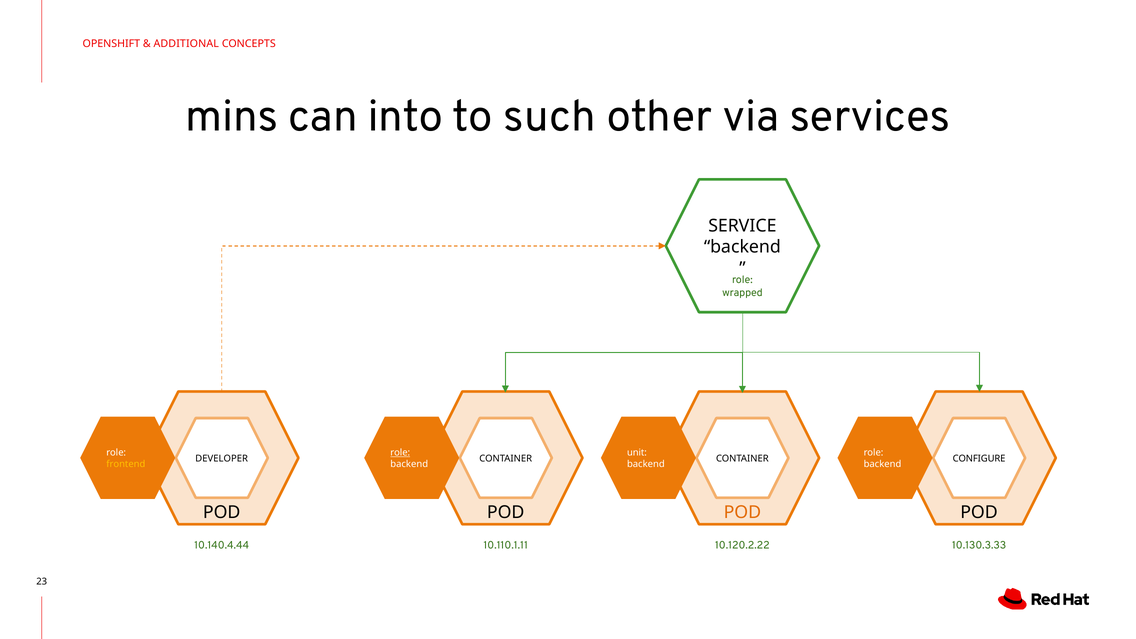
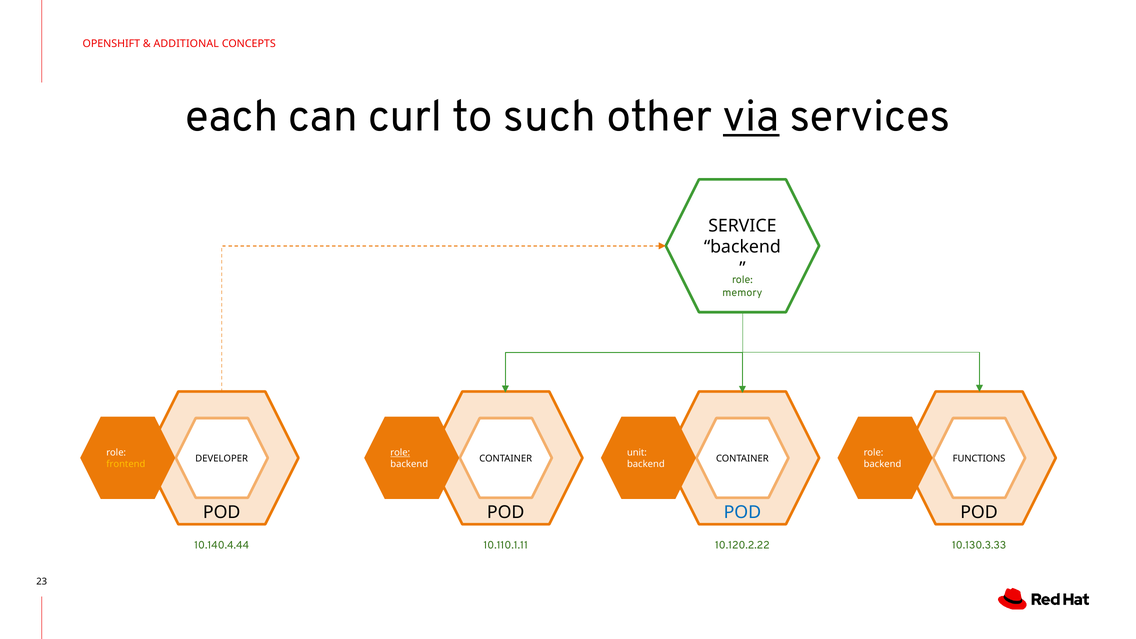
mins: mins -> each
into: into -> curl
via underline: none -> present
wrapped: wrapped -> memory
CONFIGURE: CONFIGURE -> FUNCTIONS
POD at (742, 512) colour: orange -> blue
